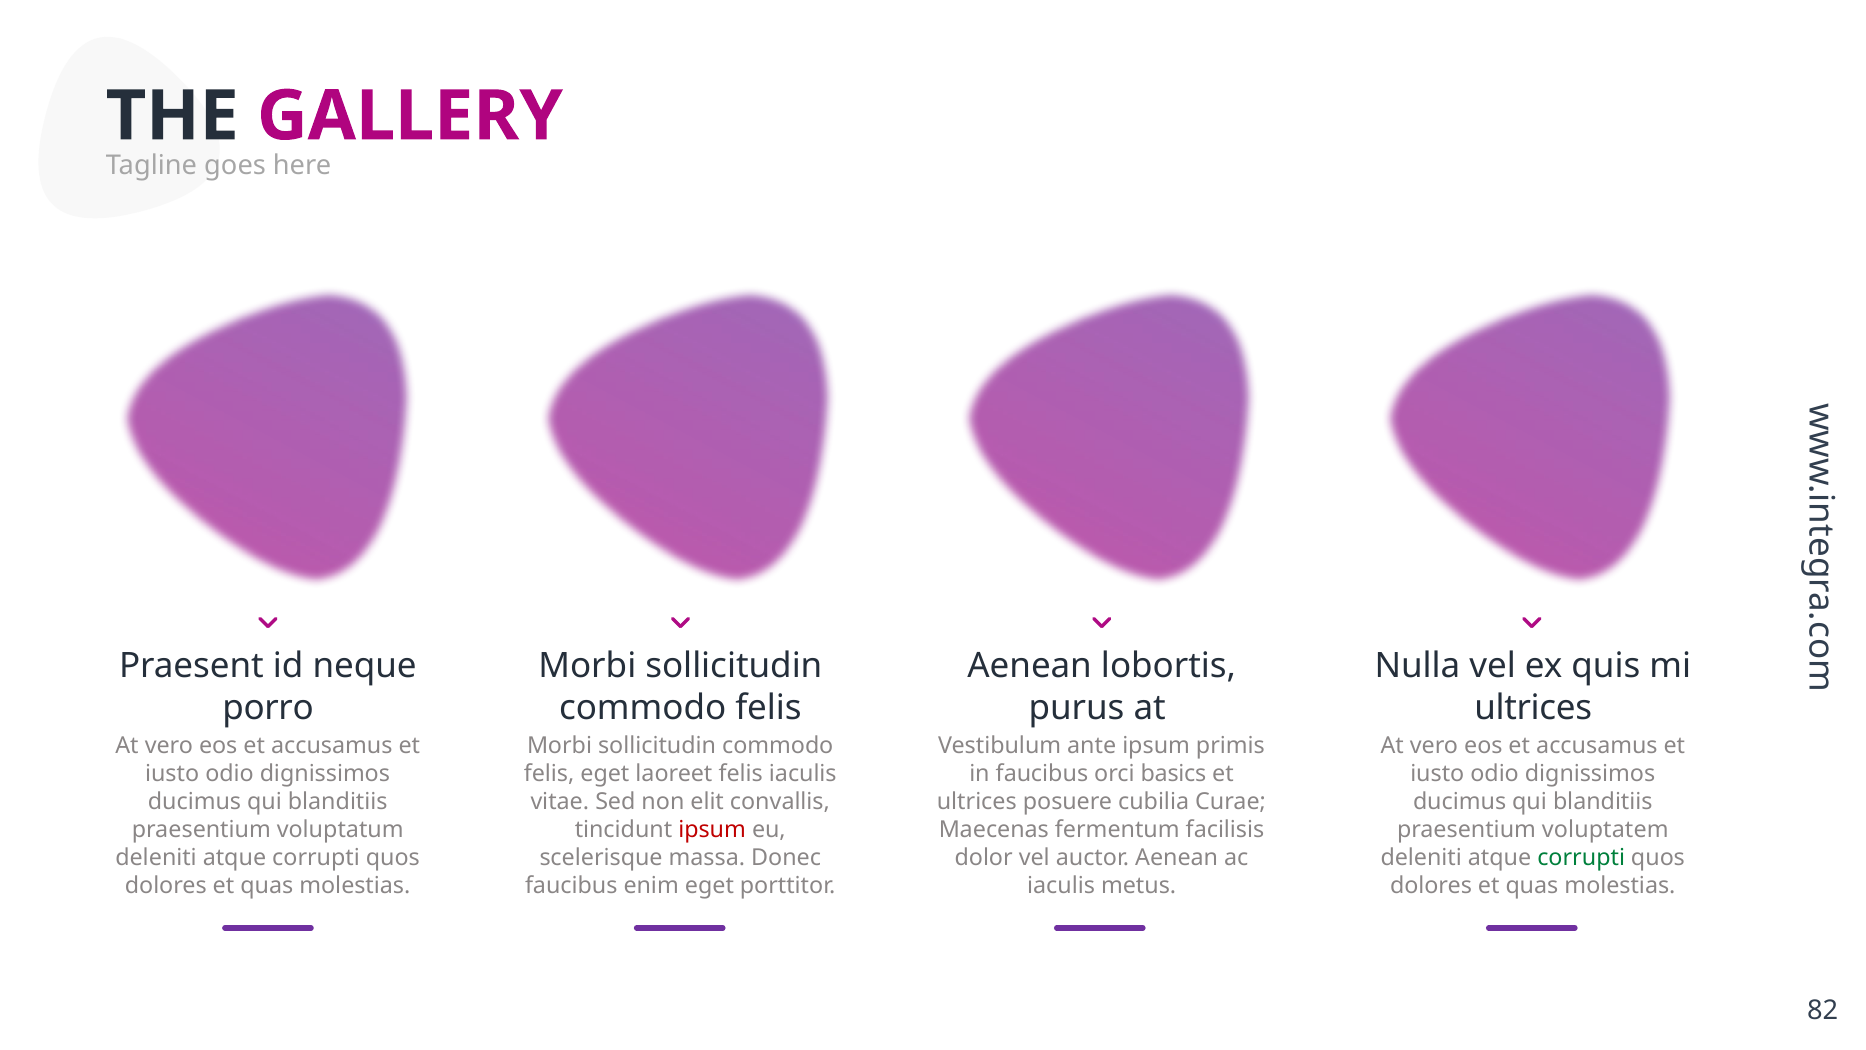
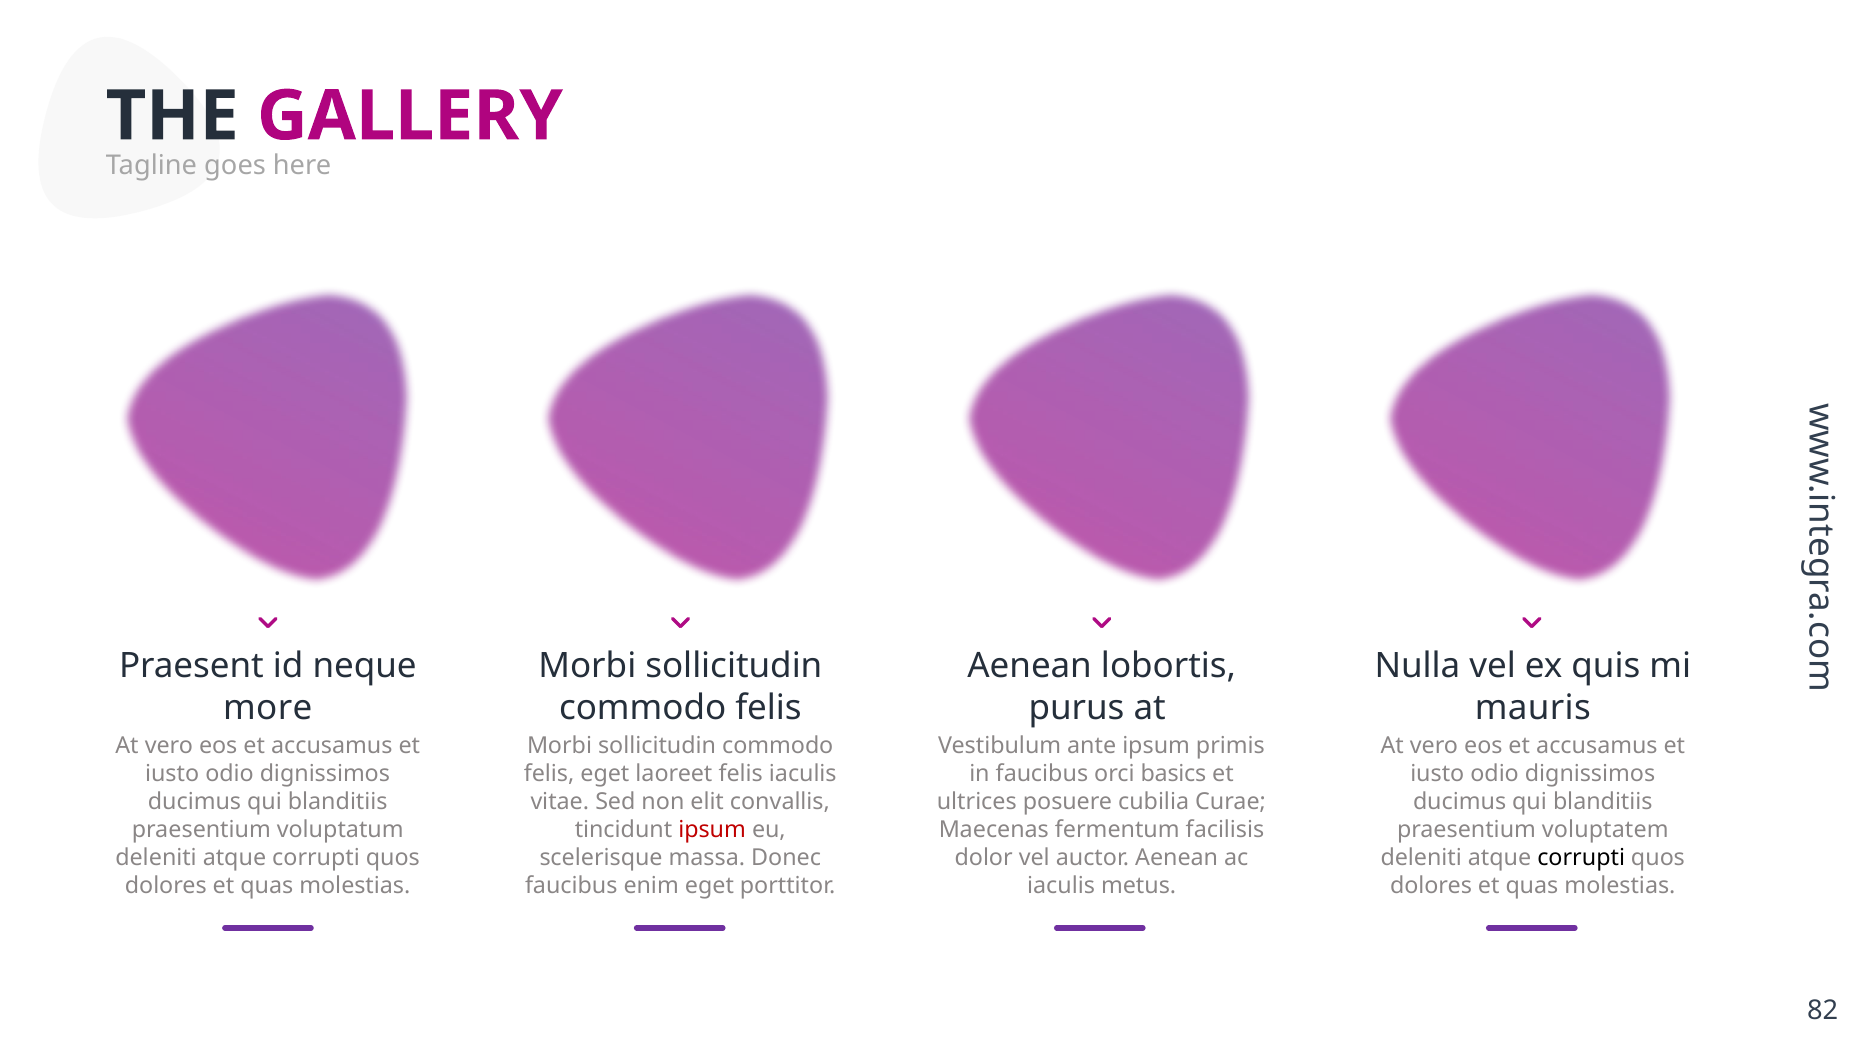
porro: porro -> more
ultrices at (1533, 708): ultrices -> mauris
corrupti at (1581, 857) colour: green -> black
